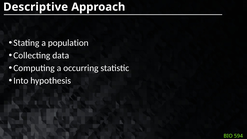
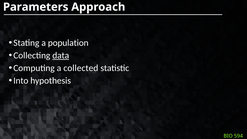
Descriptive: Descriptive -> Parameters
data underline: none -> present
occurring: occurring -> collected
